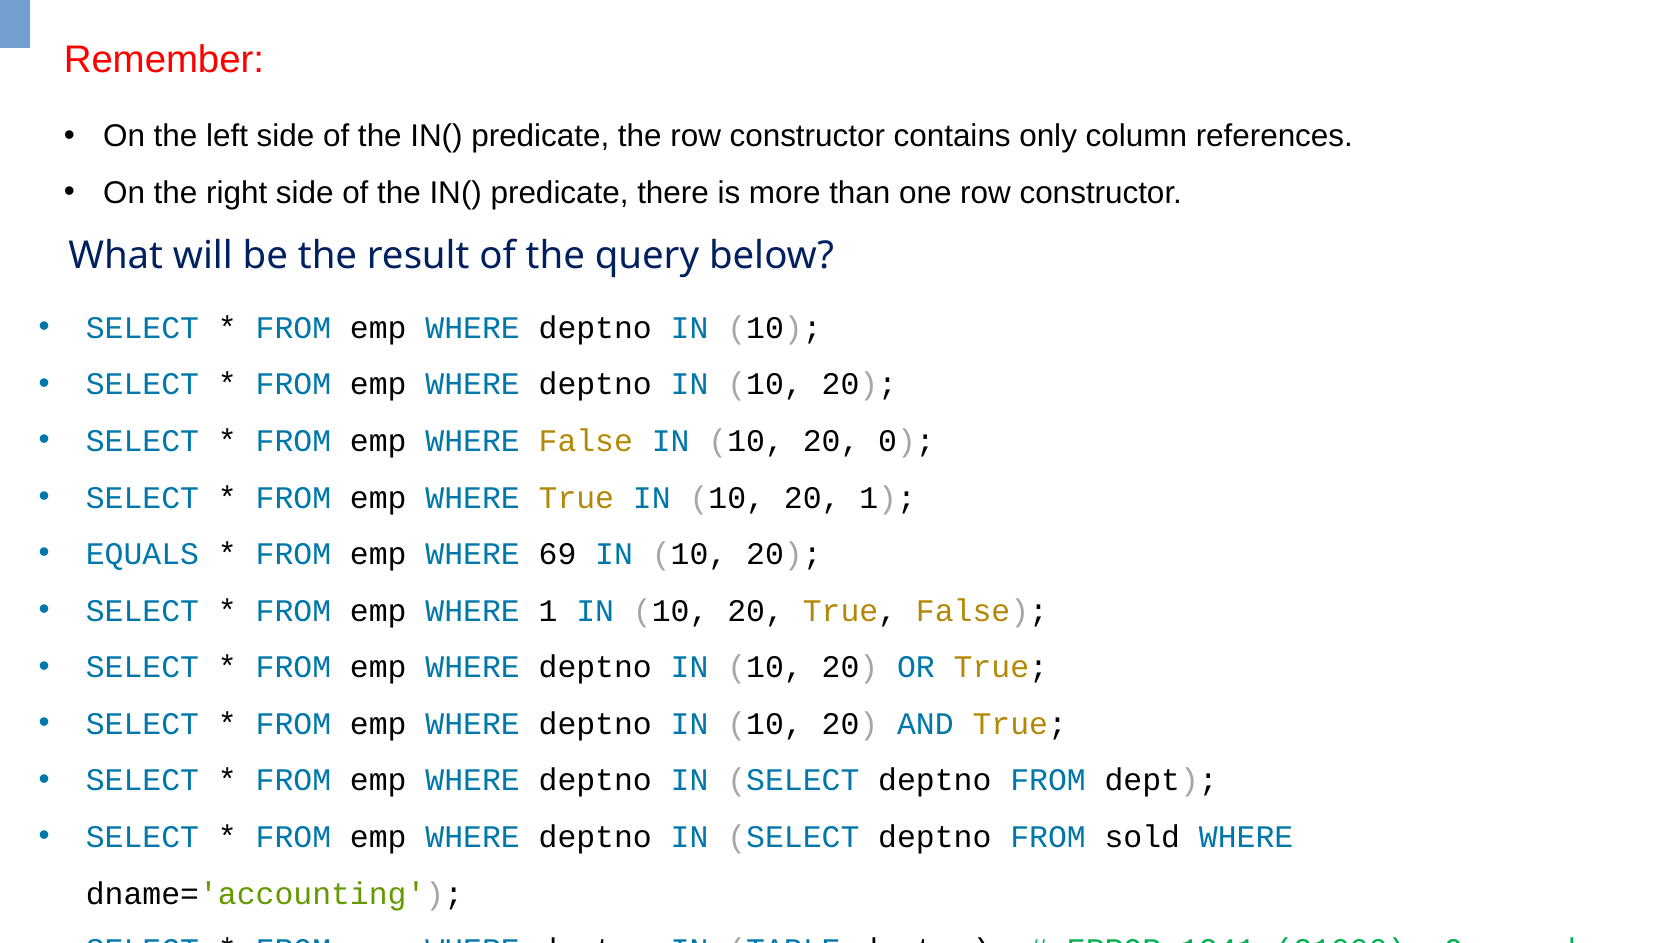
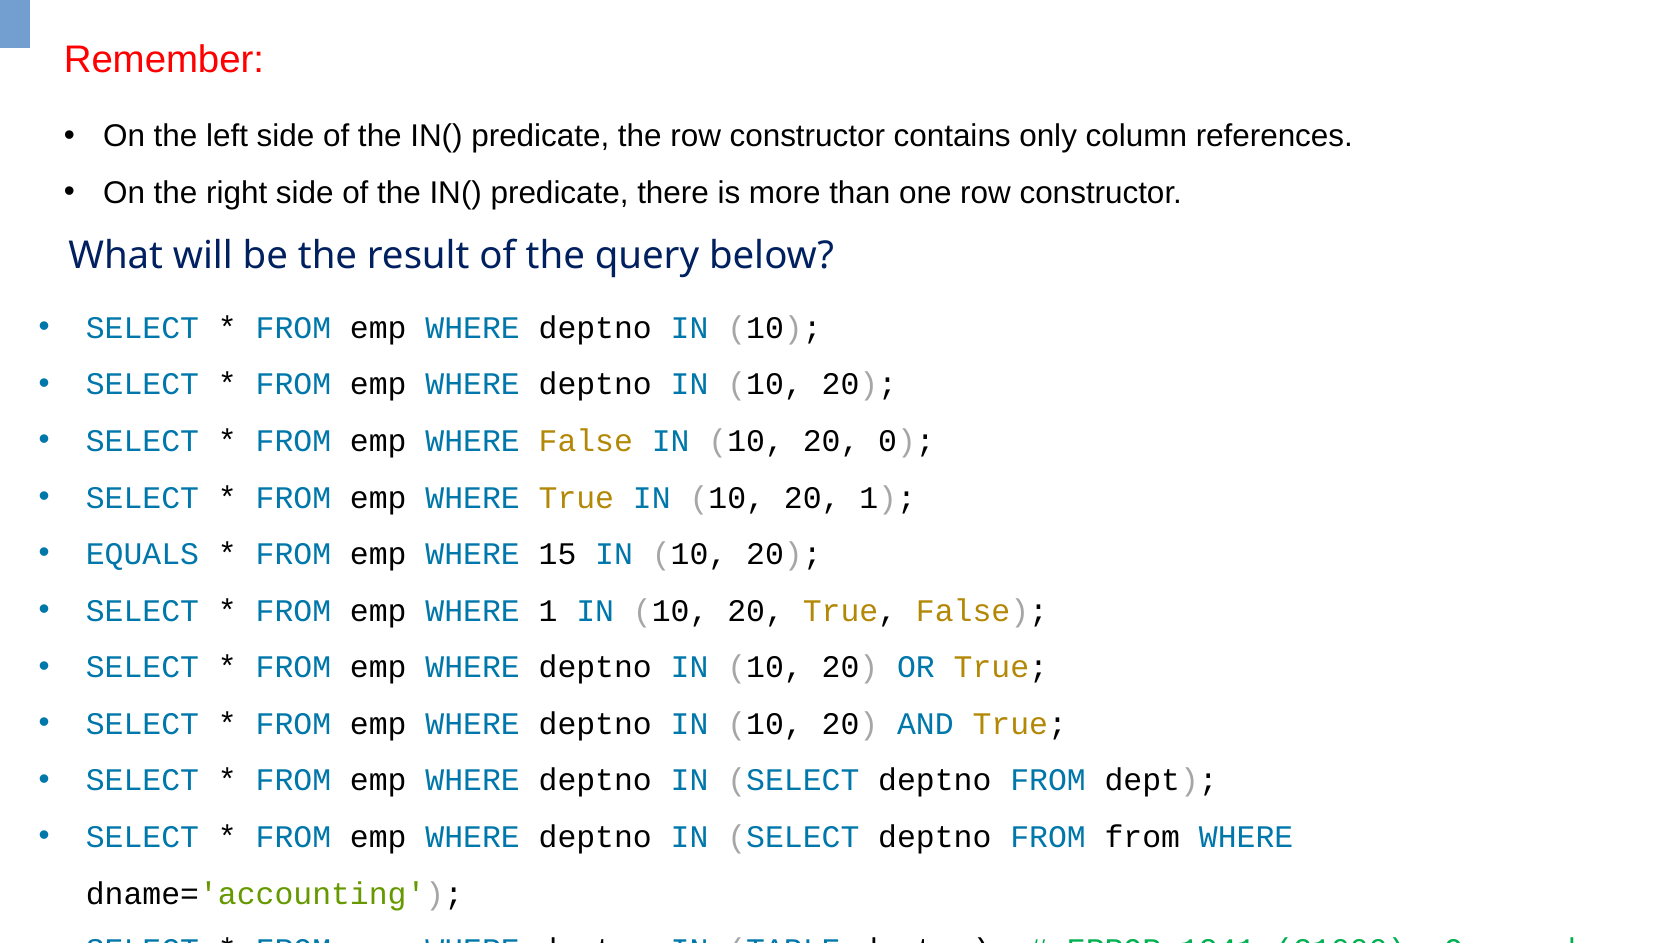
69: 69 -> 15
FROM sold: sold -> from
